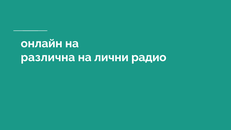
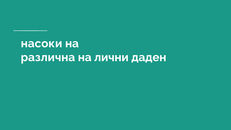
онлайн: онлайн -> насоки
радио: радио -> даден
